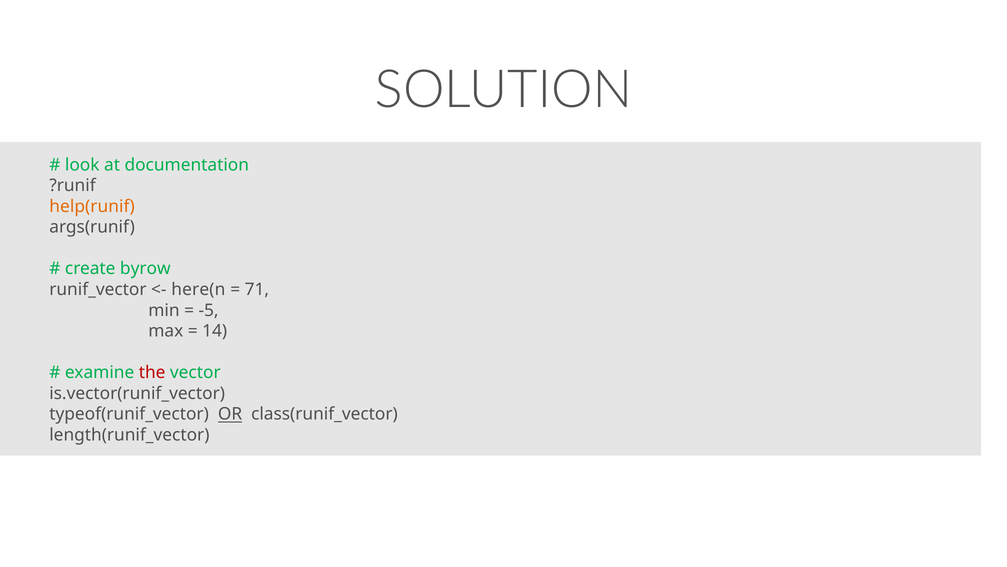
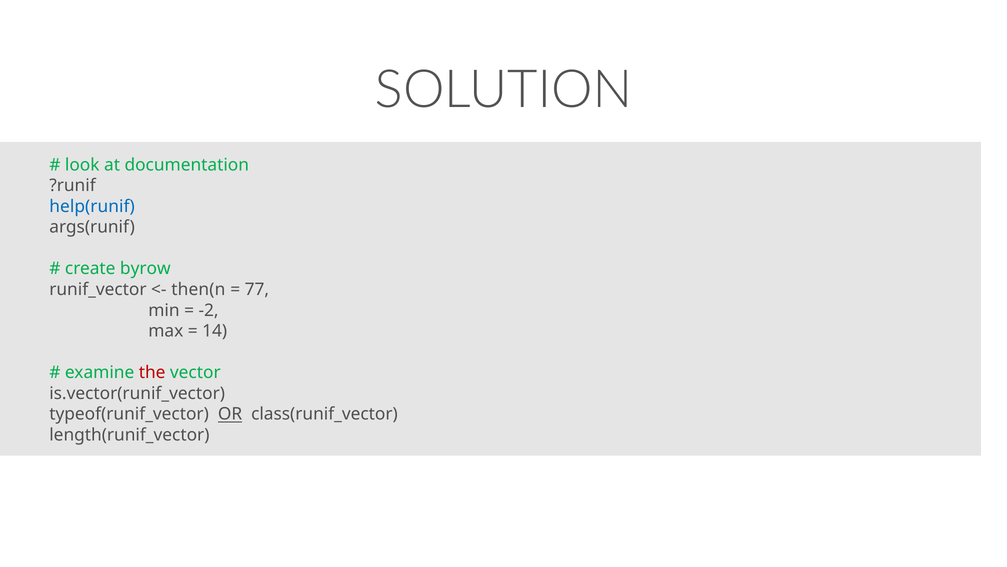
help(runif colour: orange -> blue
here(n: here(n -> then(n
71: 71 -> 77
-5: -5 -> -2
